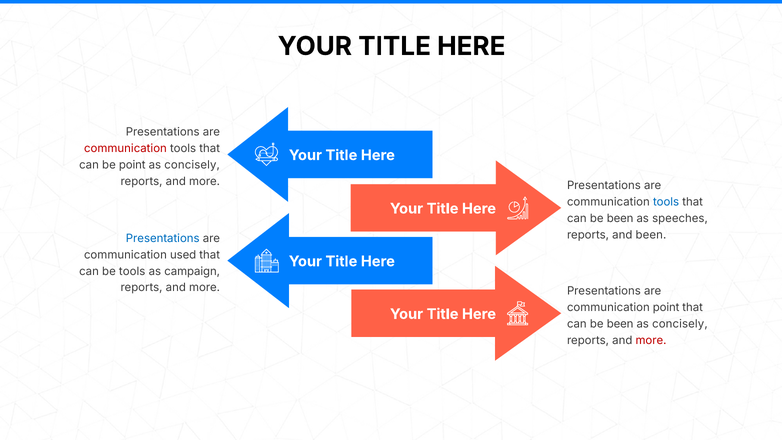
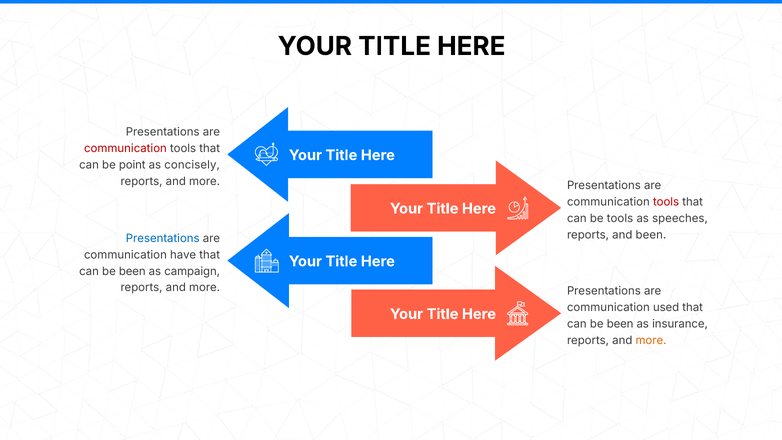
tools at (666, 202) colour: blue -> red
been at (620, 218): been -> tools
used: used -> have
tools at (132, 271): tools -> been
communication point: point -> used
concisely at (680, 324): concisely -> insurance
more at (651, 340) colour: red -> orange
